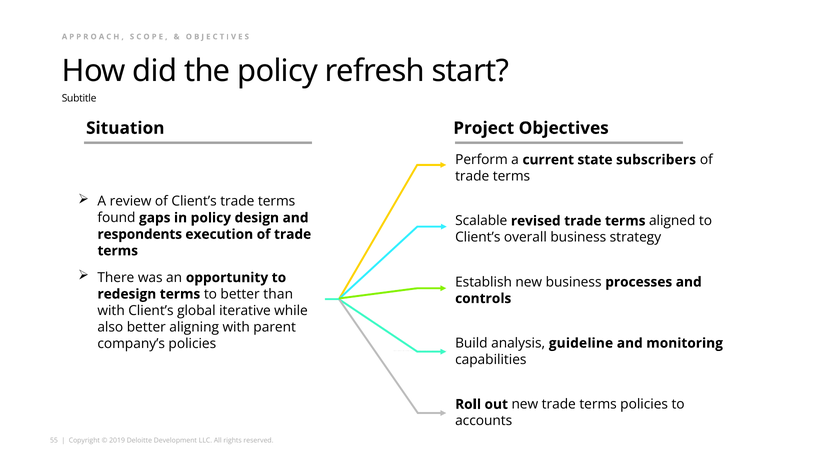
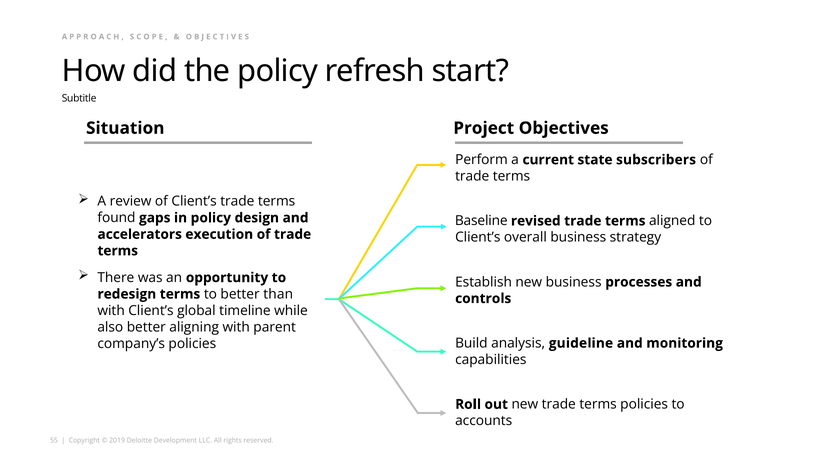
Scalable: Scalable -> Baseline
respondents: respondents -> accelerators
iterative: iterative -> timeline
